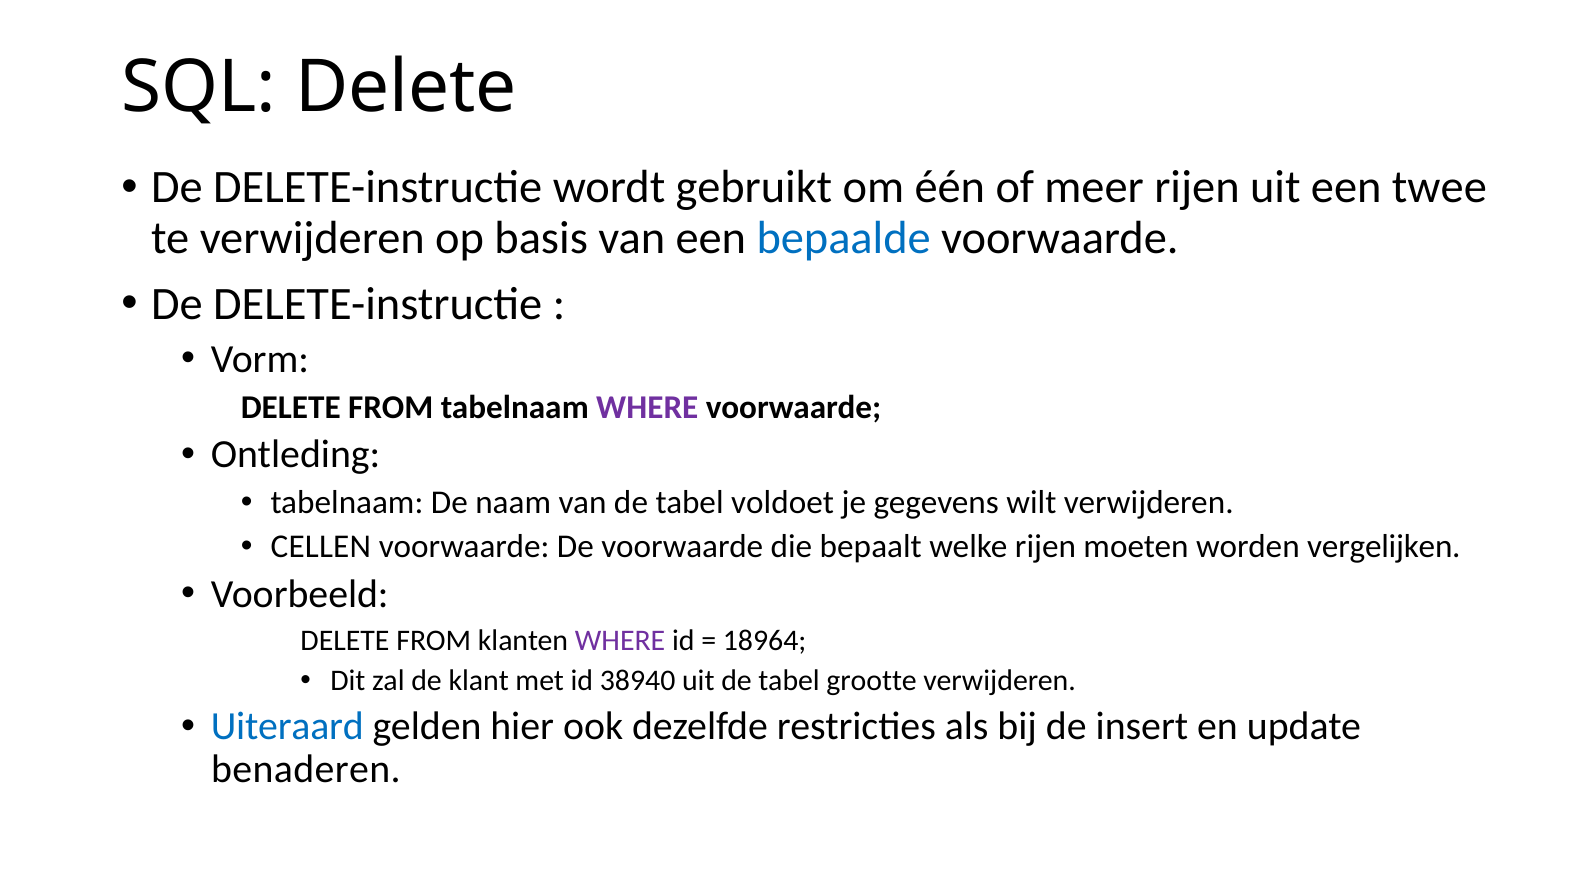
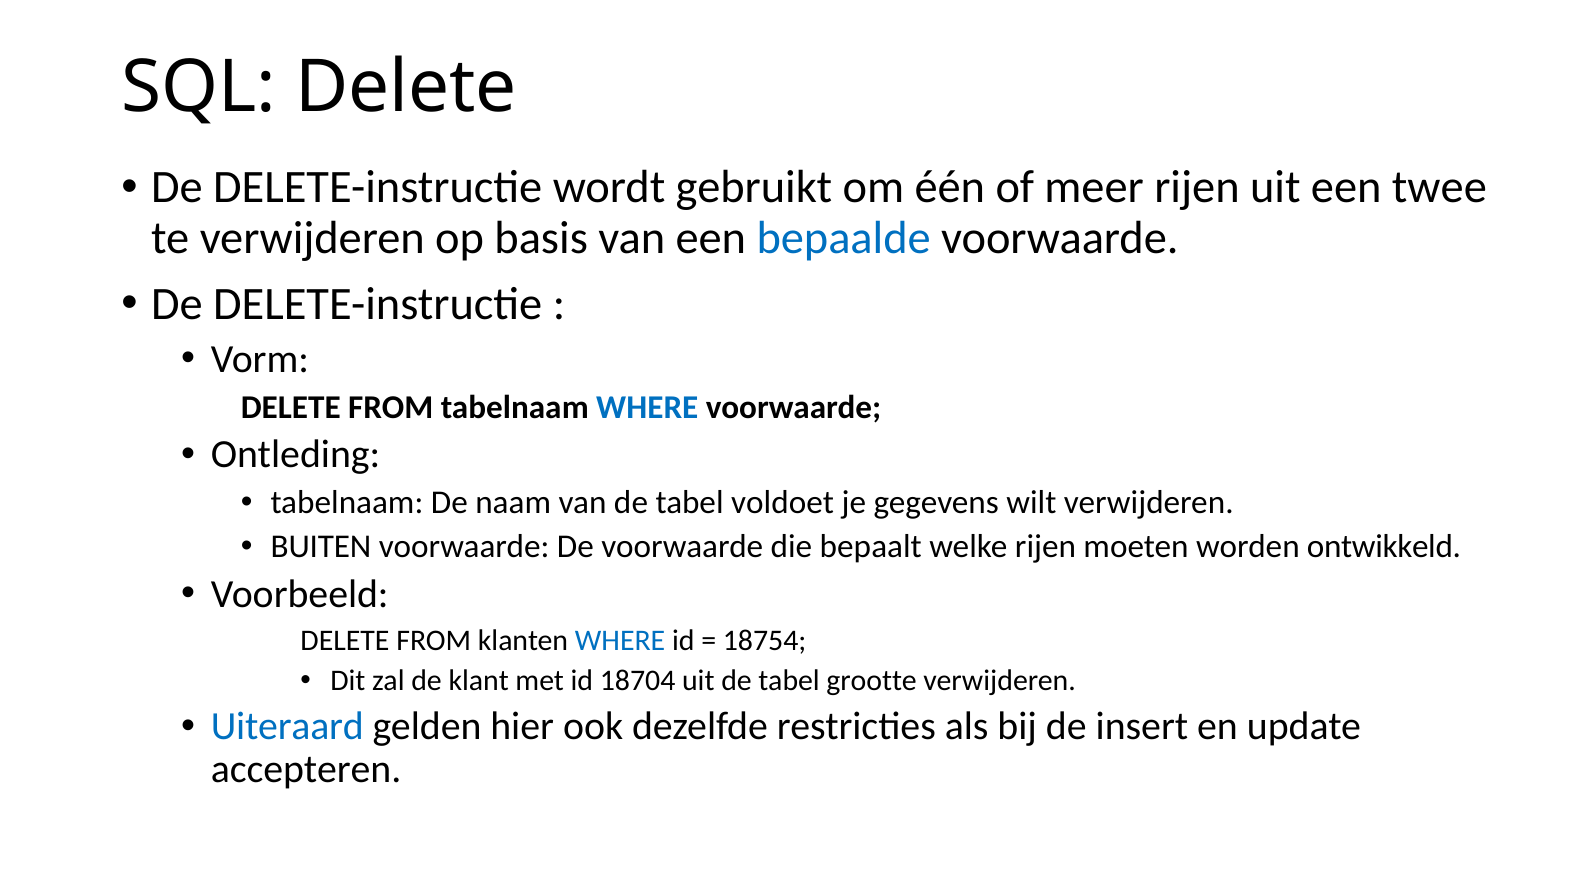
WHERE at (647, 407) colour: purple -> blue
CELLEN: CELLEN -> BUITEN
vergelijken: vergelijken -> ontwikkeld
WHERE at (620, 640) colour: purple -> blue
18964: 18964 -> 18754
38940: 38940 -> 18704
benaderen: benaderen -> accepteren
